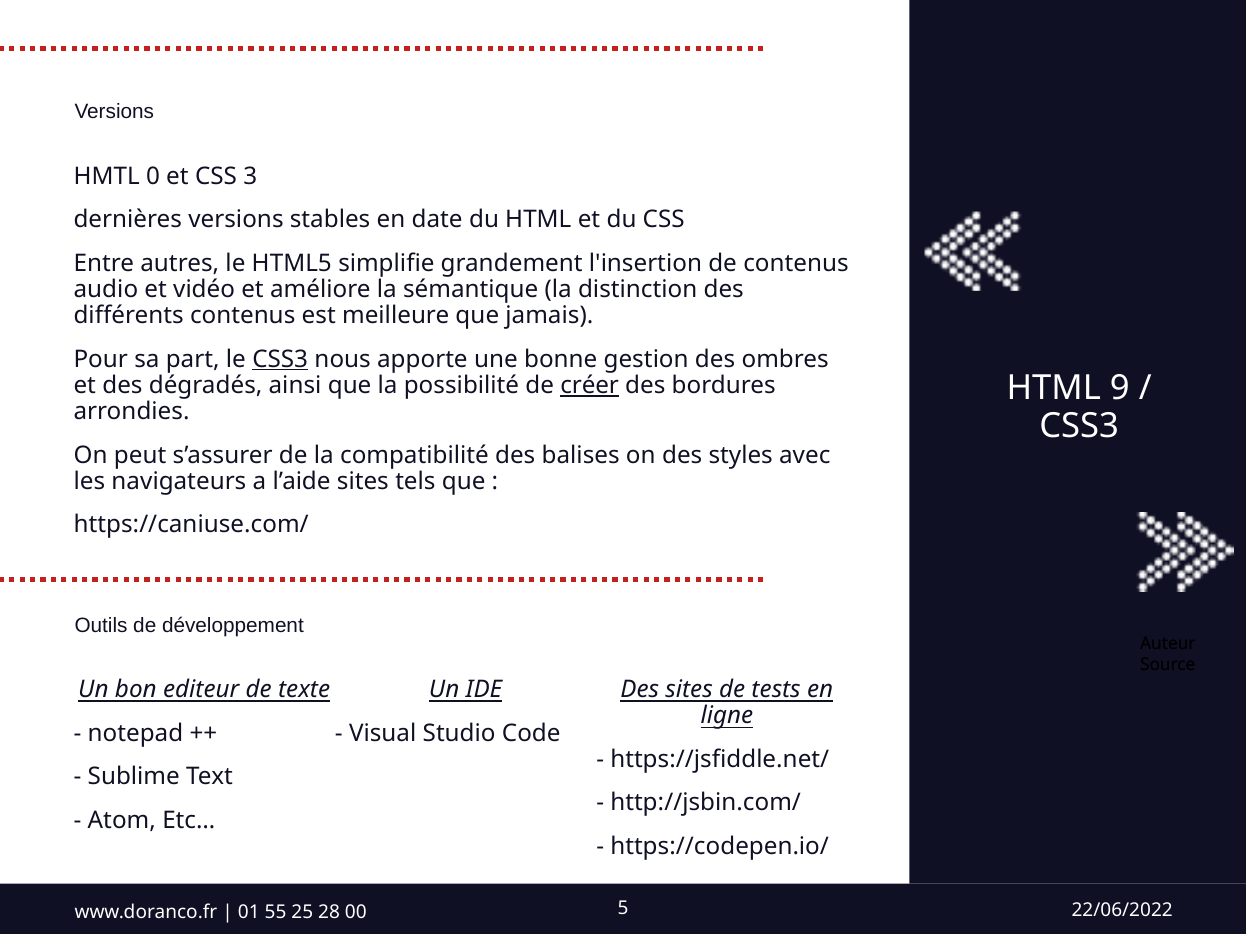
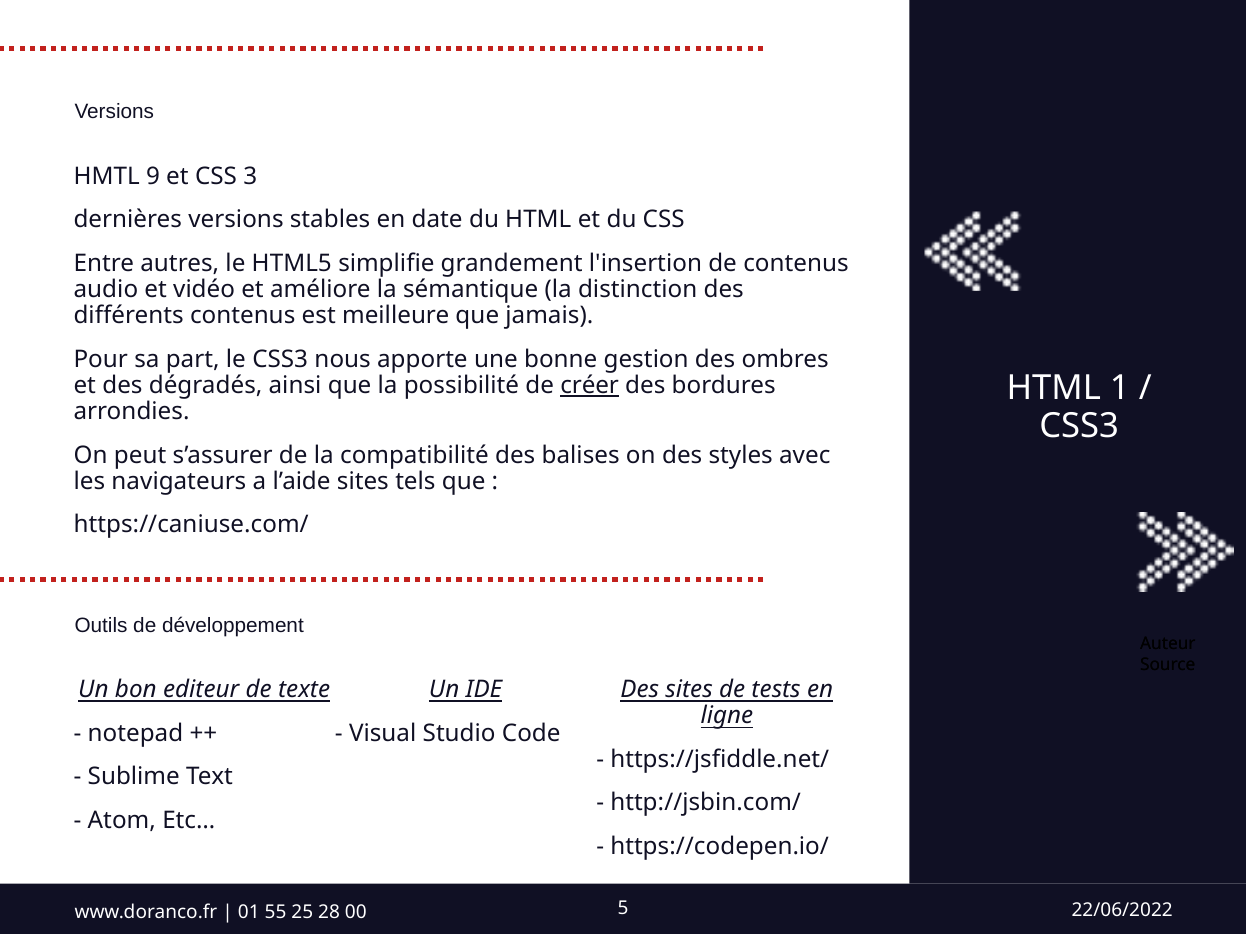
0: 0 -> 9
CSS3 at (280, 359) underline: present -> none
9: 9 -> 1
